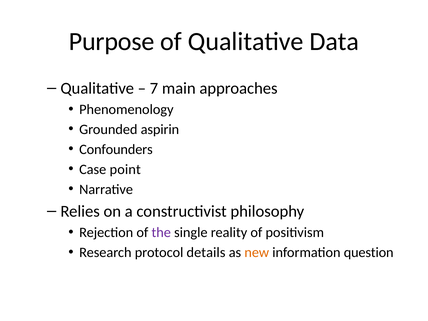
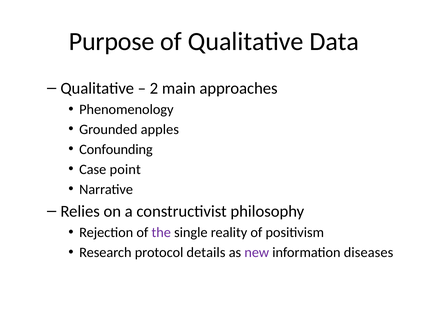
7: 7 -> 2
aspirin: aspirin -> apples
Confounders: Confounders -> Confounding
new colour: orange -> purple
question: question -> diseases
